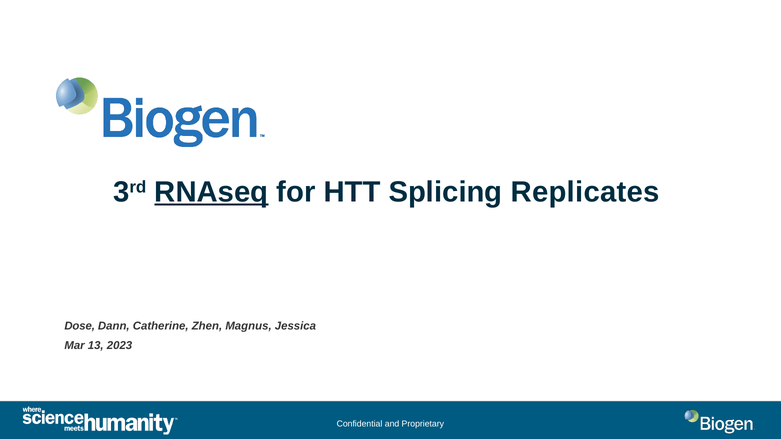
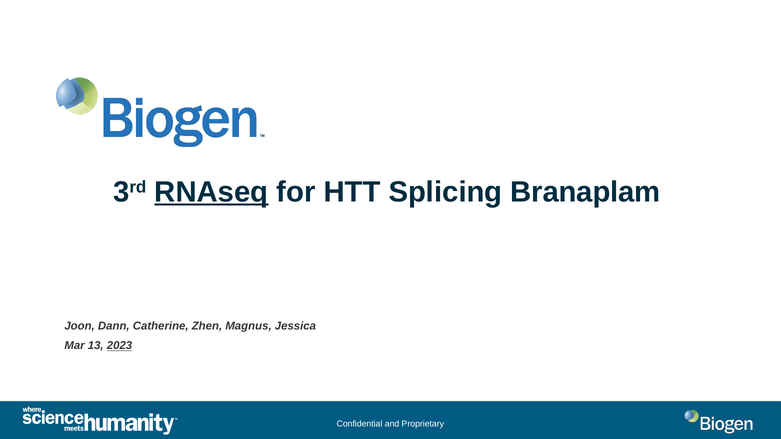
Replicates: Replicates -> Branaplam
Dose: Dose -> Joon
2023 underline: none -> present
